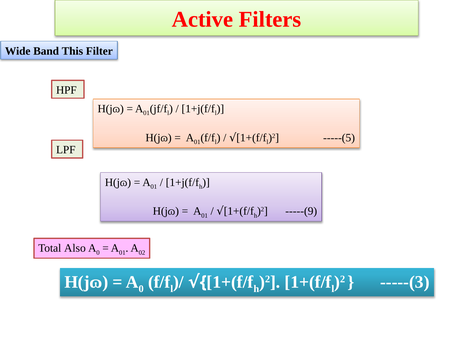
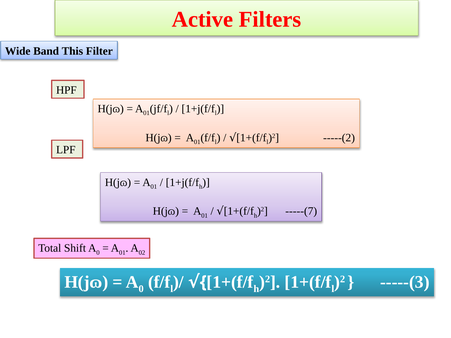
-----(5: -----(5 -> -----(2
-----(9: -----(9 -> -----(7
Also: Also -> Shift
